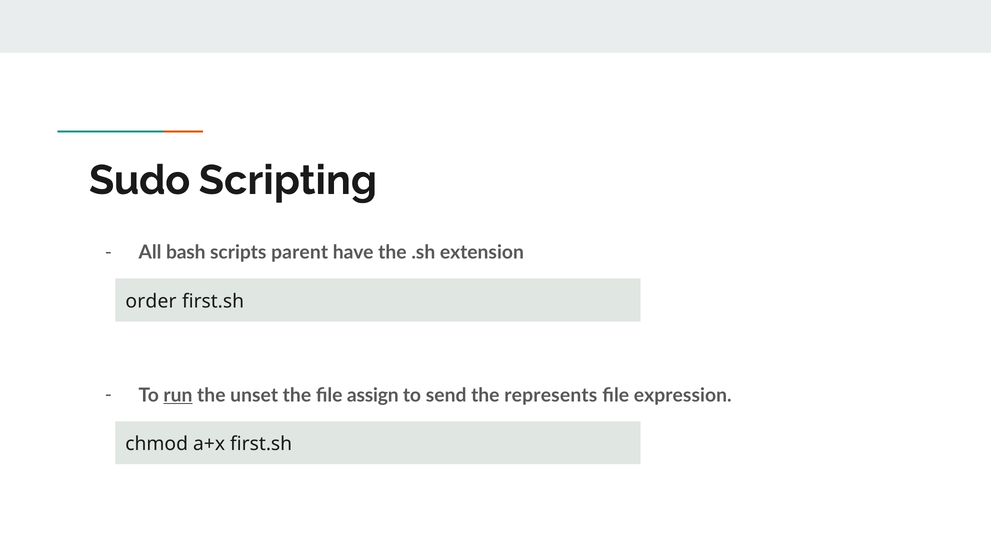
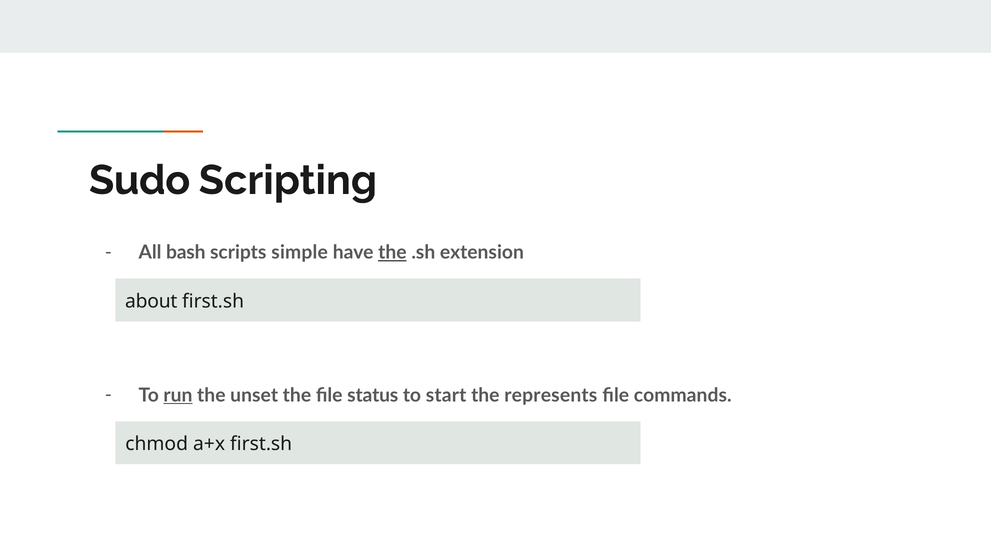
parent: parent -> simple
the at (392, 253) underline: none -> present
order: order -> about
assign: assign -> status
send: send -> start
expression: expression -> commands
